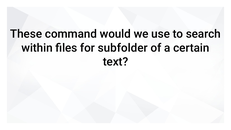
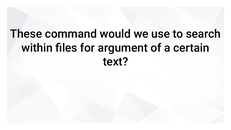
subfolder: subfolder -> argument
